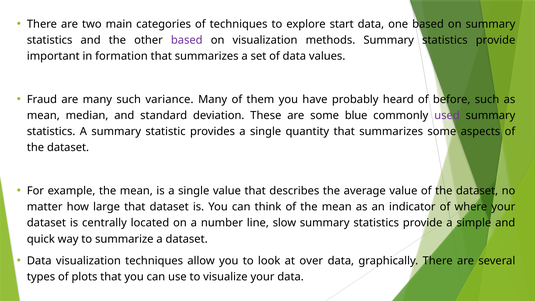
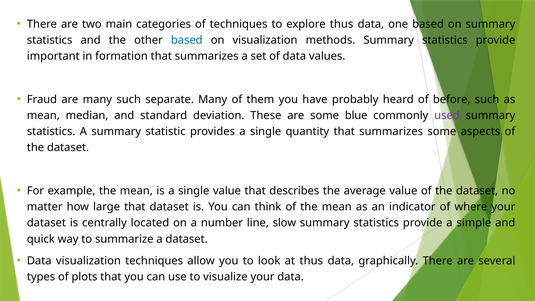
explore start: start -> thus
based at (187, 40) colour: purple -> blue
variance: variance -> separate
at over: over -> thus
